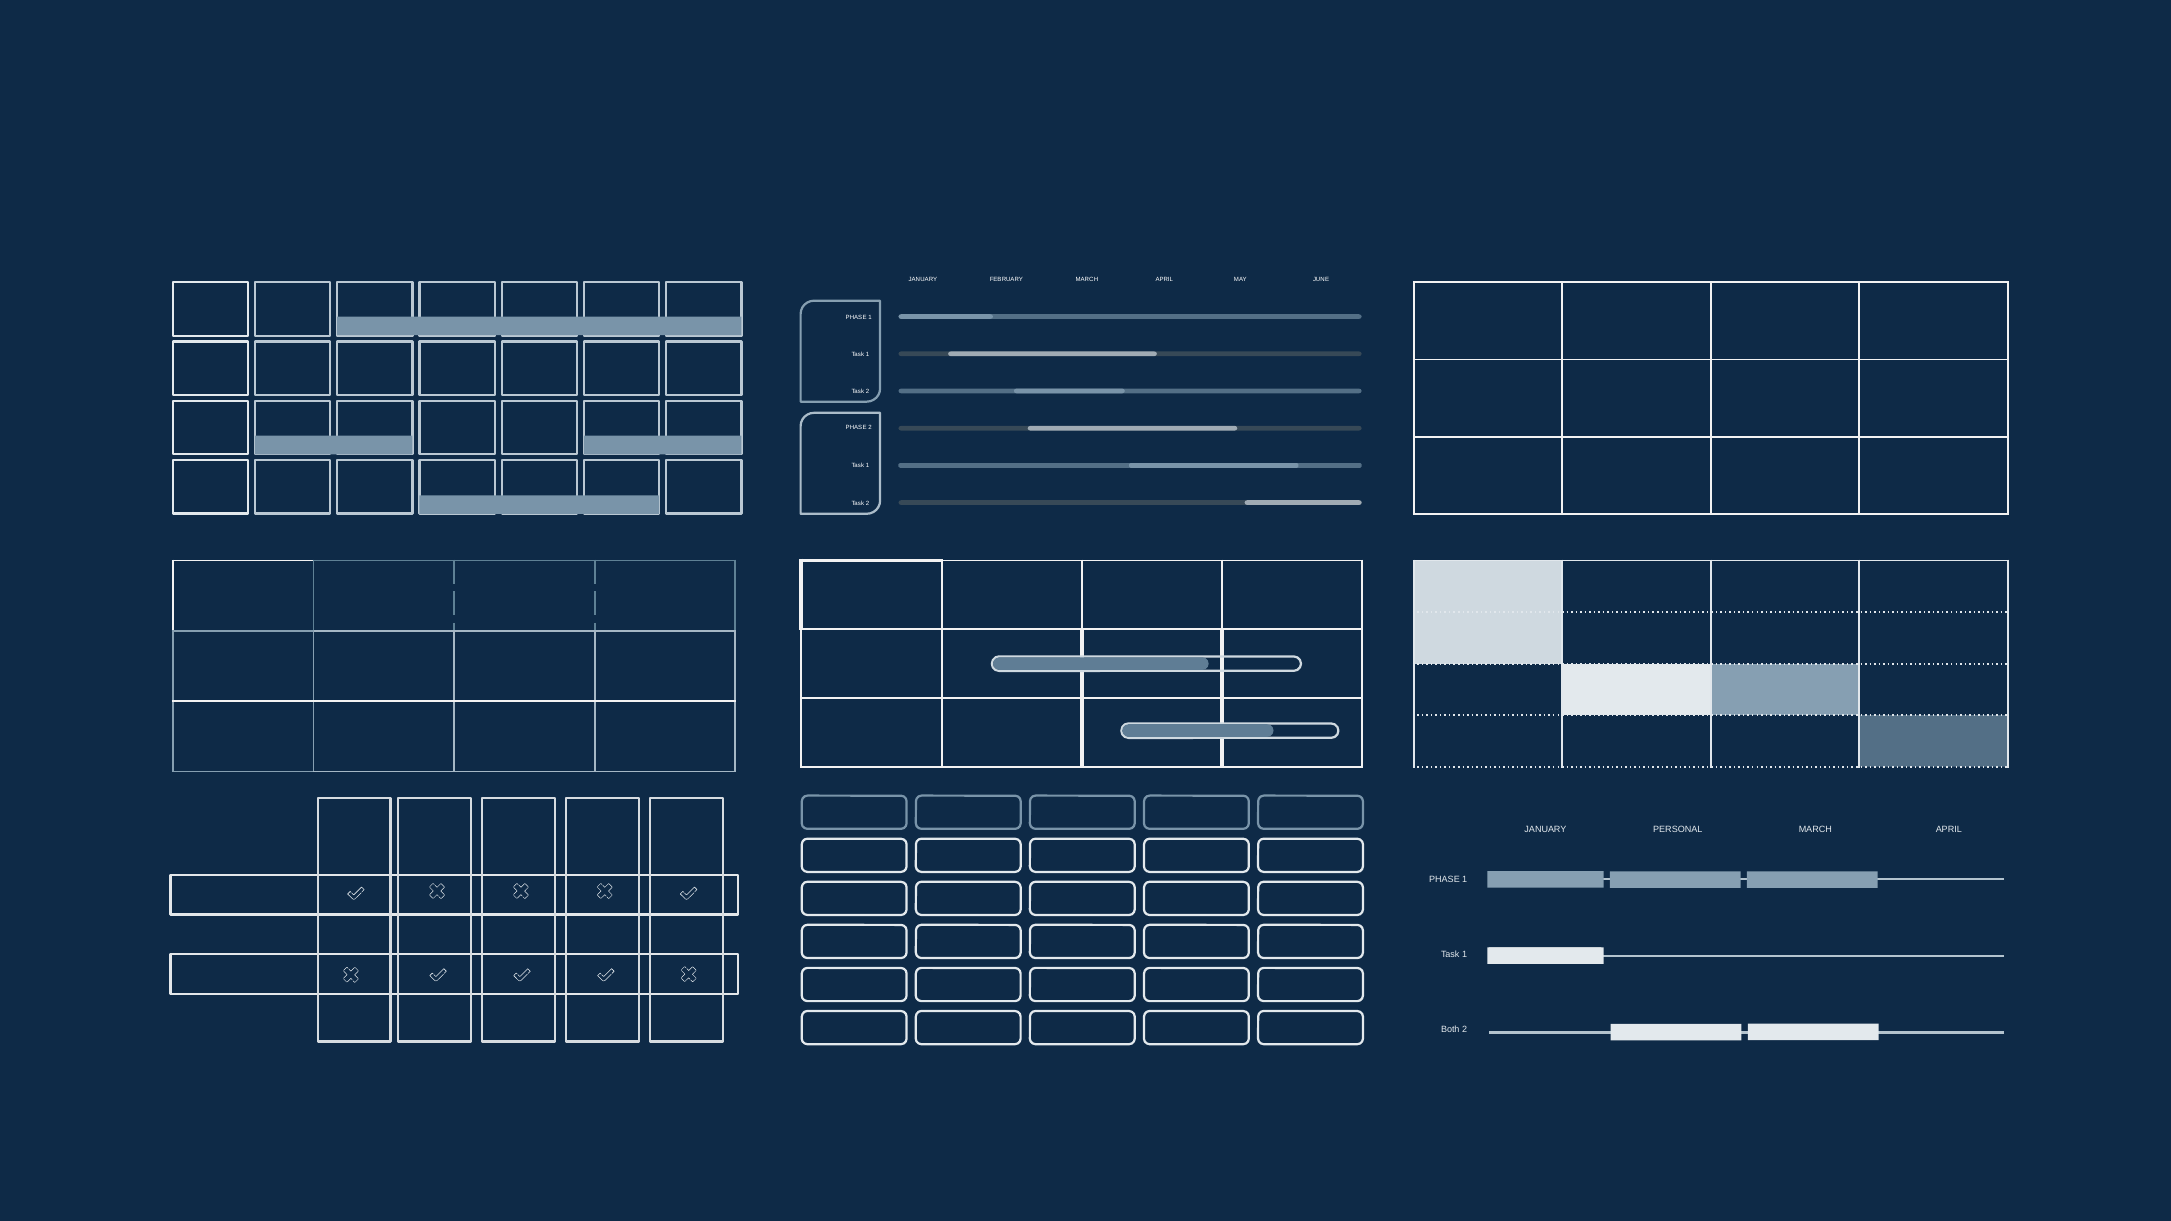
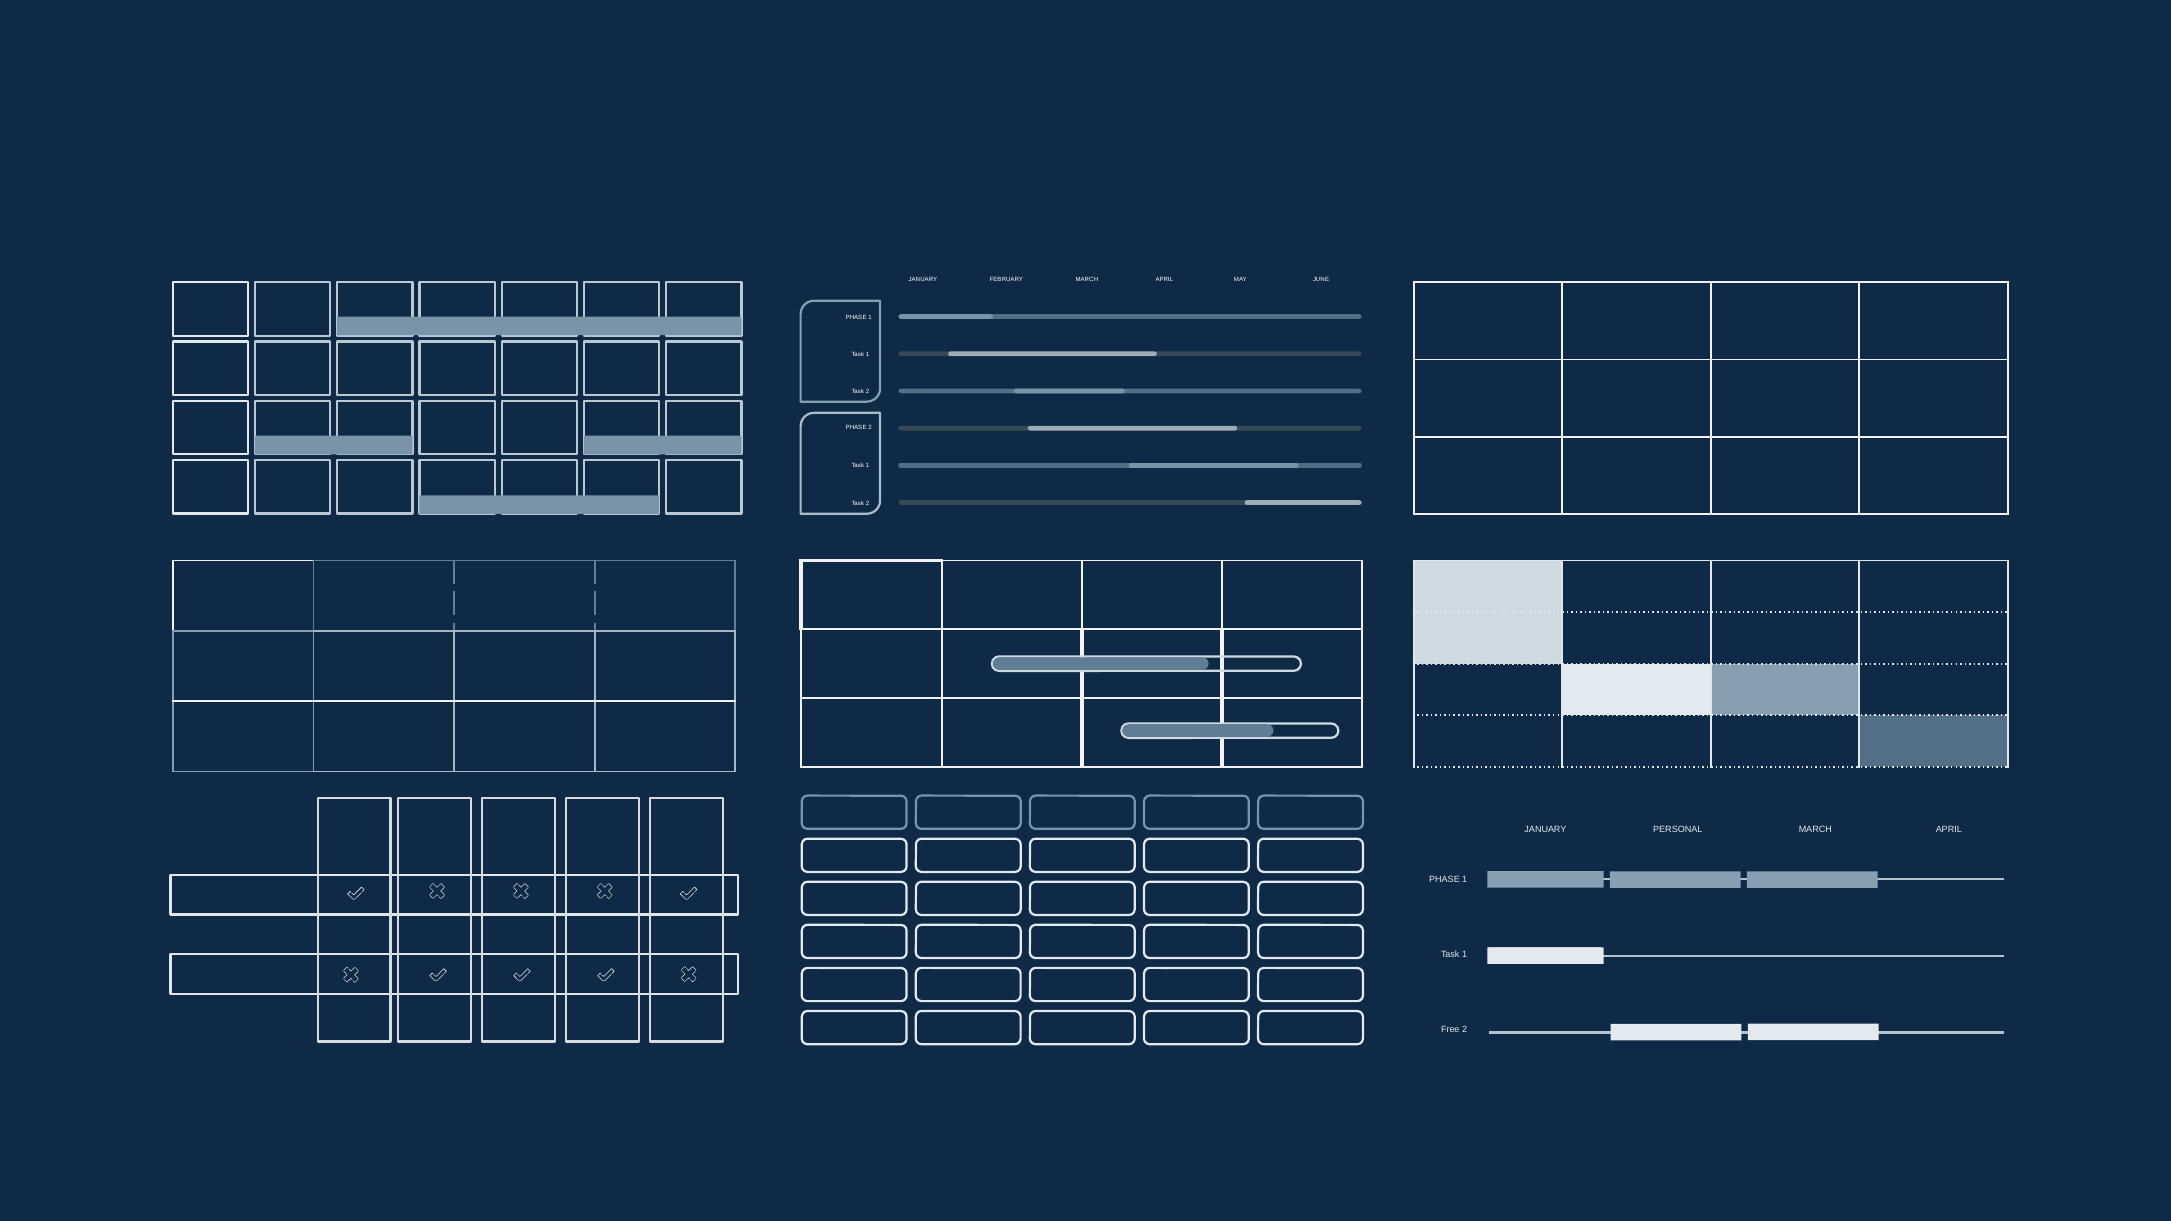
Both: Both -> Free
